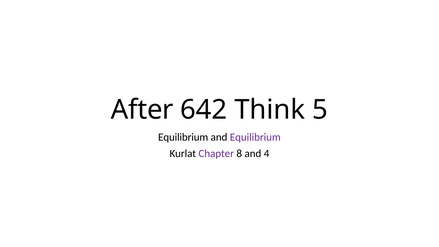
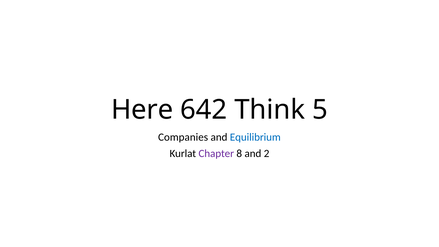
After: After -> Here
Equilibrium at (183, 137): Equilibrium -> Companies
Equilibrium at (255, 137) colour: purple -> blue
4: 4 -> 2
